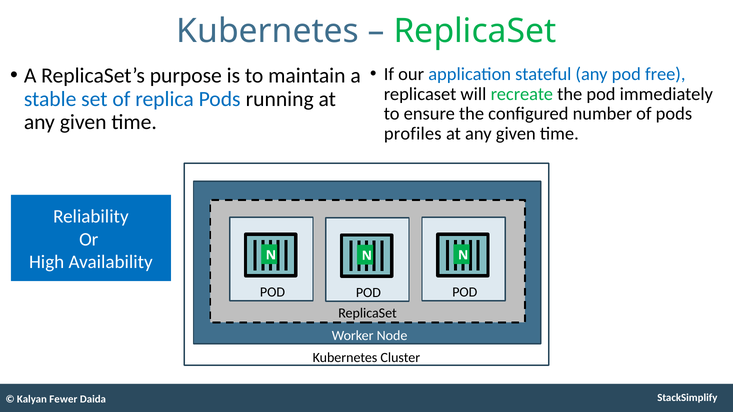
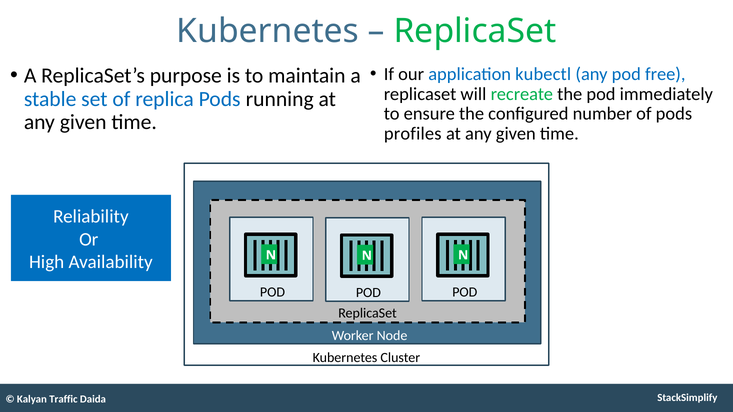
stateful: stateful -> kubectl
Fewer: Fewer -> Traffic
